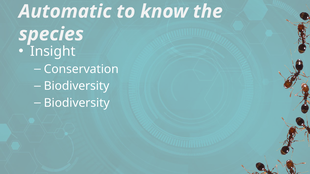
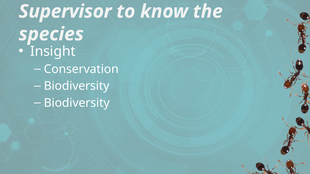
Automatic: Automatic -> Supervisor
